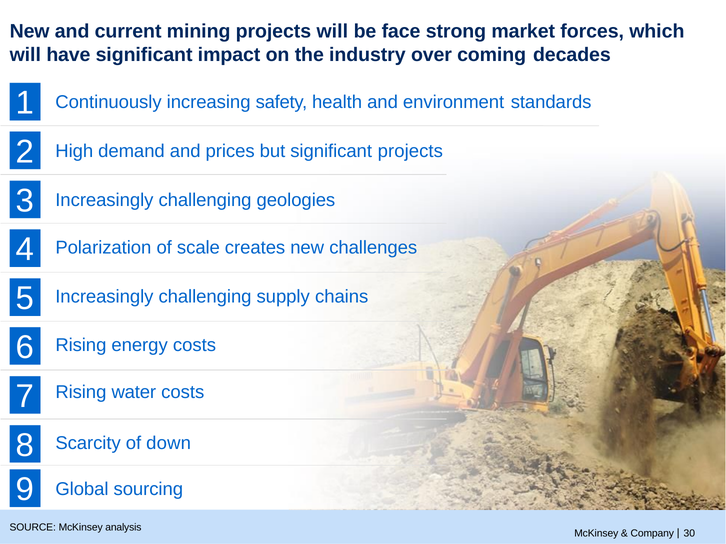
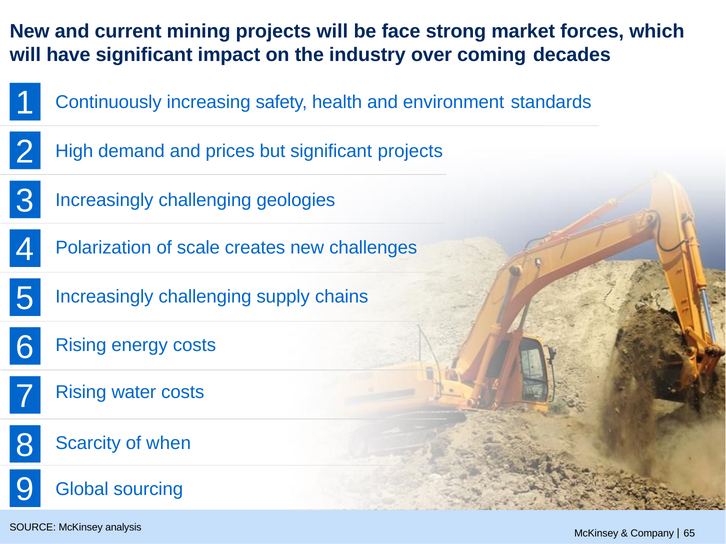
down: down -> when
30: 30 -> 65
